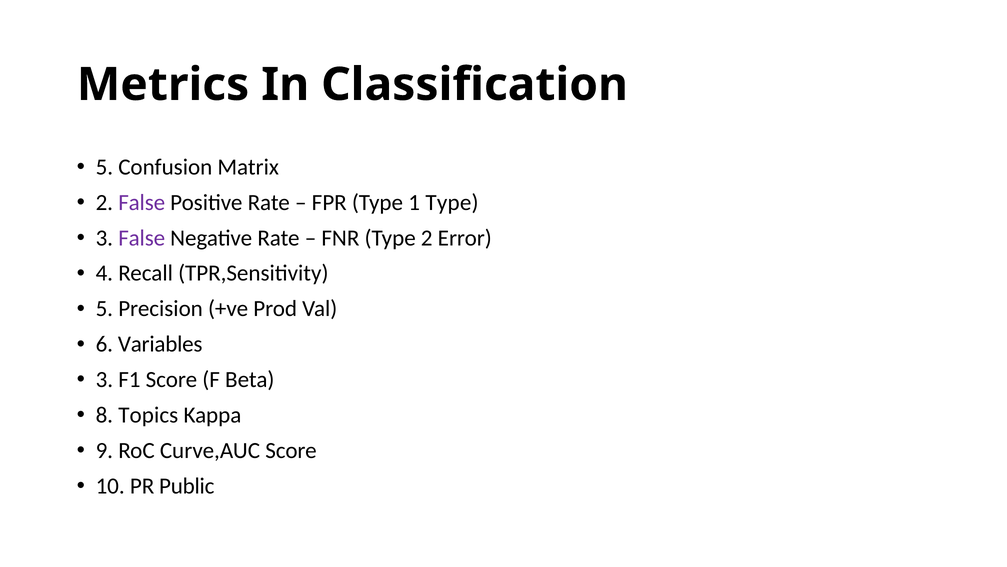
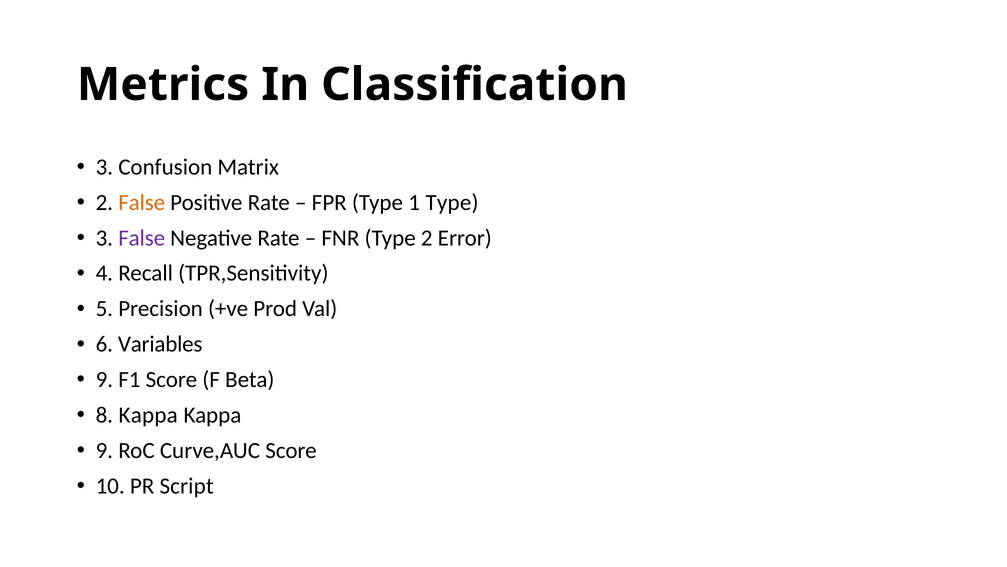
5 at (104, 167): 5 -> 3
False at (142, 202) colour: purple -> orange
3 at (104, 379): 3 -> 9
8 Topics: Topics -> Kappa
Public: Public -> Script
